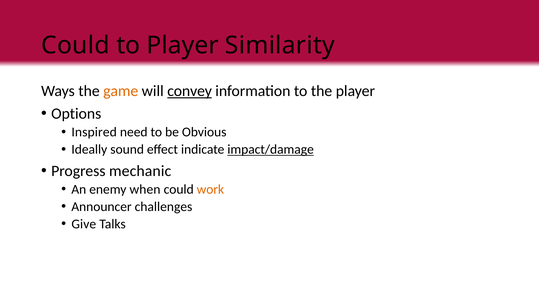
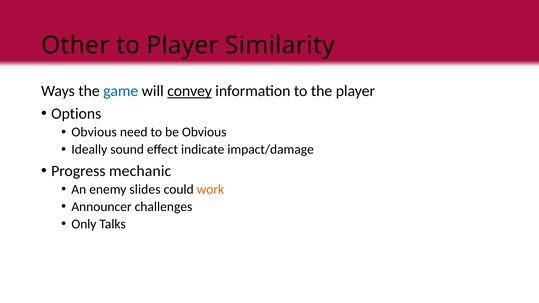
Could at (75, 45): Could -> Other
game colour: orange -> blue
Inspired at (94, 132): Inspired -> Obvious
impact/damage underline: present -> none
when: when -> slides
Give: Give -> Only
